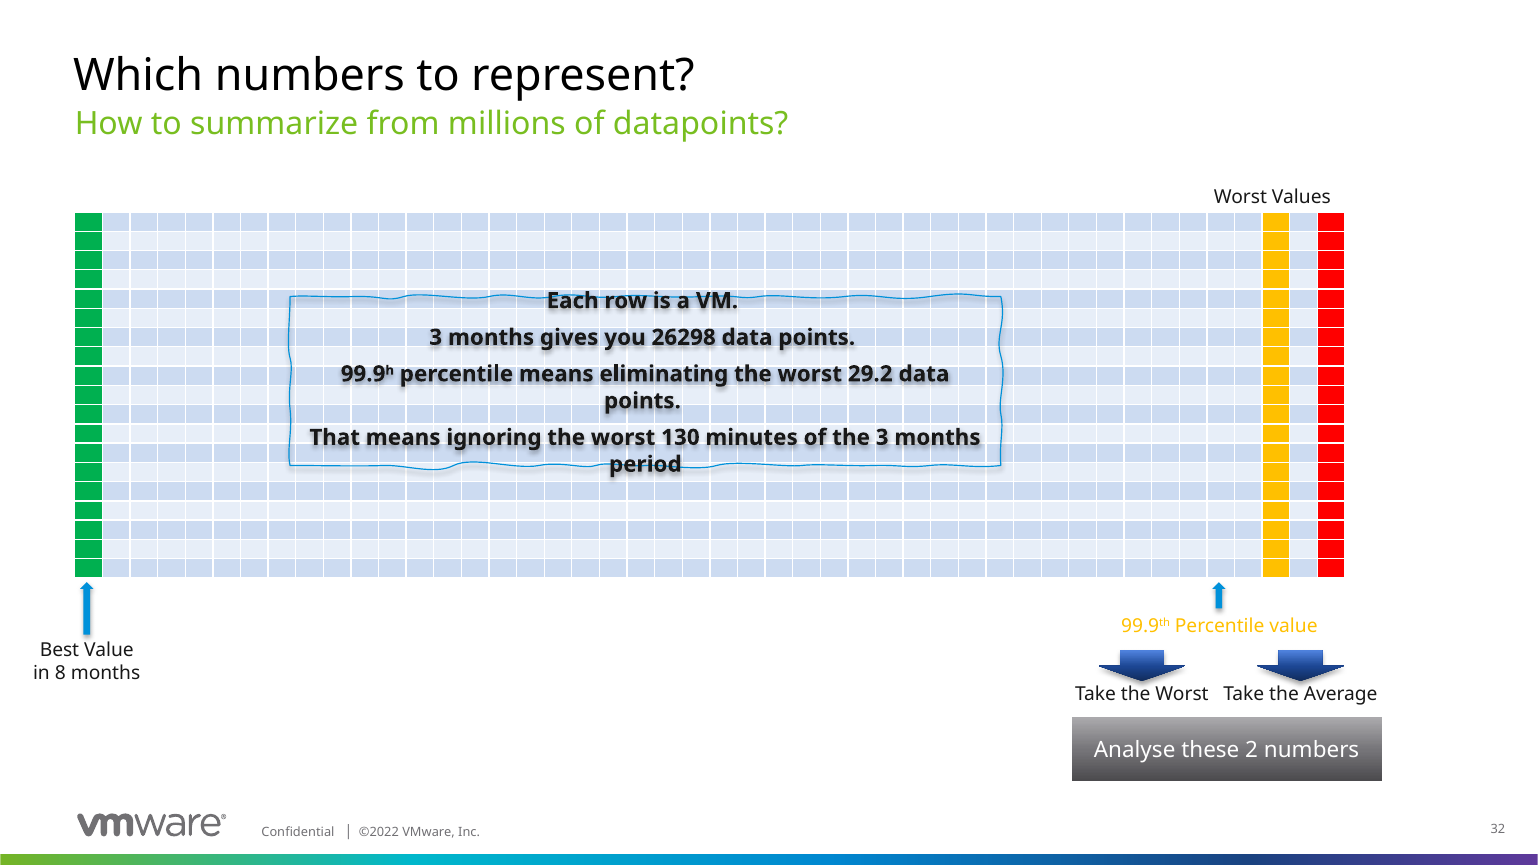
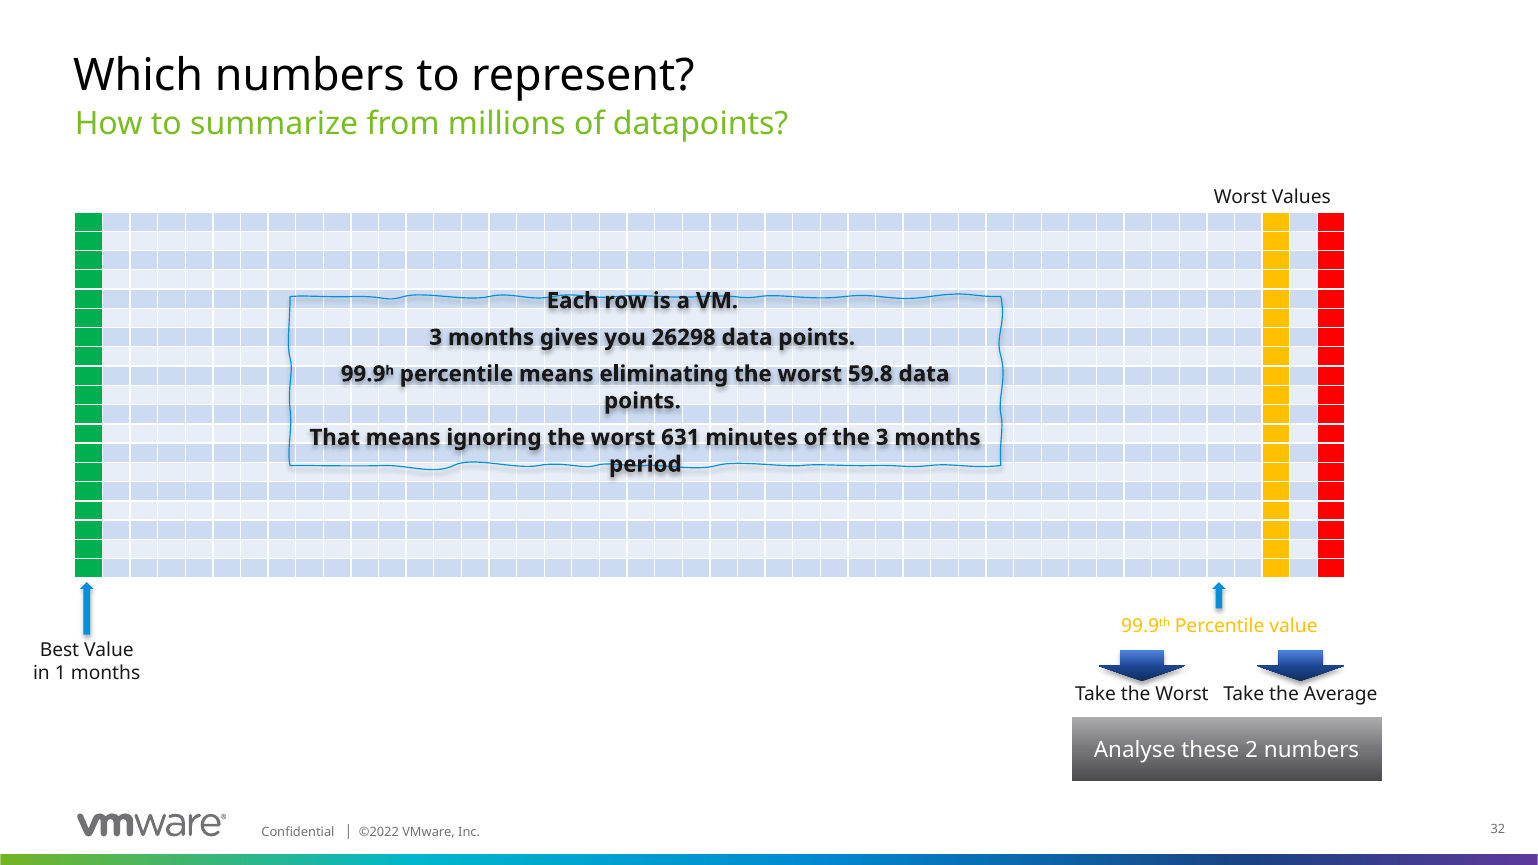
29.2: 29.2 -> 59.8
130: 130 -> 631
8: 8 -> 1
